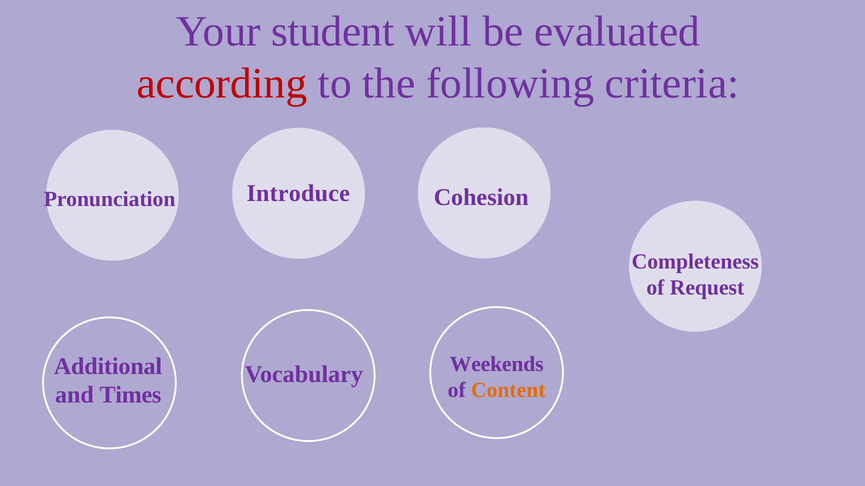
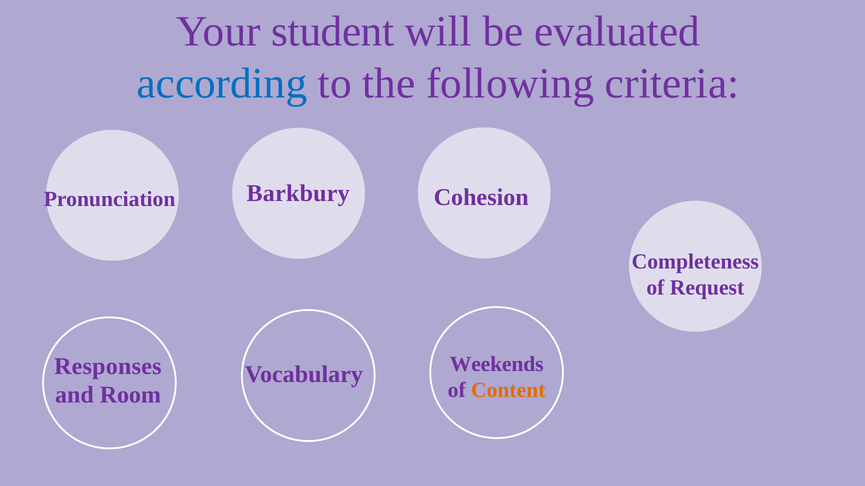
according colour: red -> blue
Introduce: Introduce -> Barkbury
Additional: Additional -> Responses
Times: Times -> Room
